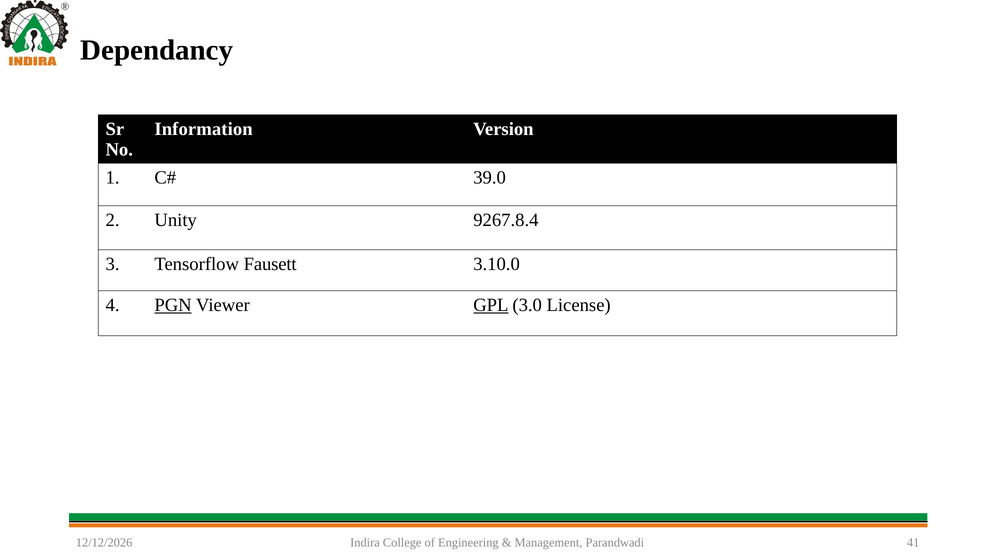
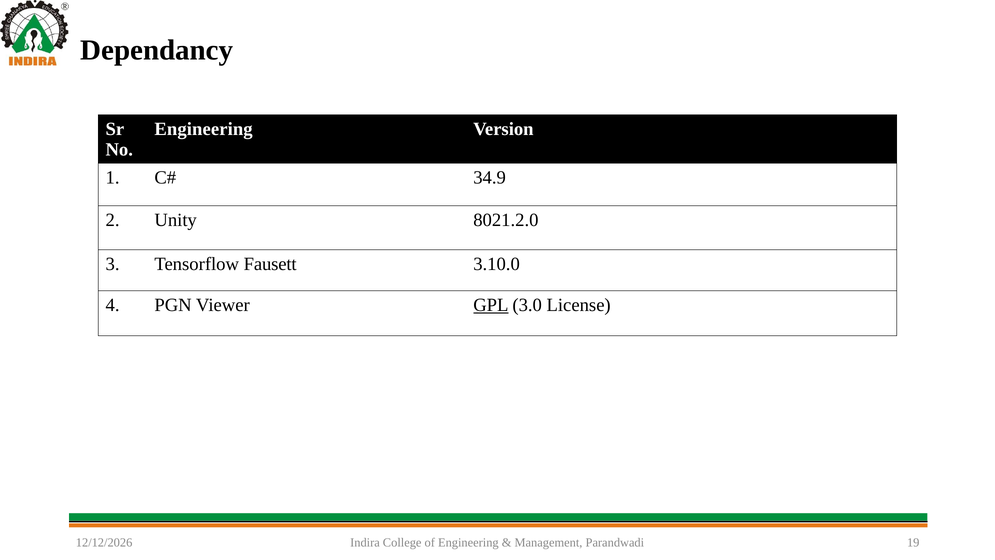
Information at (204, 129): Information -> Engineering
39.0: 39.0 -> 34.9
9267.8.4: 9267.8.4 -> 8021.2.0
PGN underline: present -> none
41: 41 -> 19
